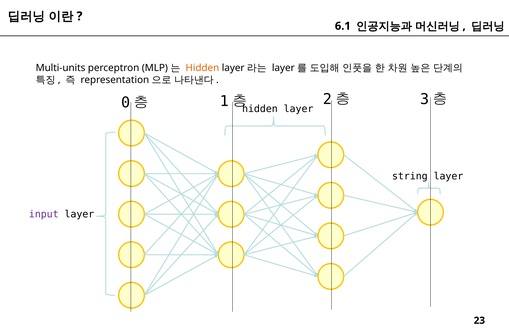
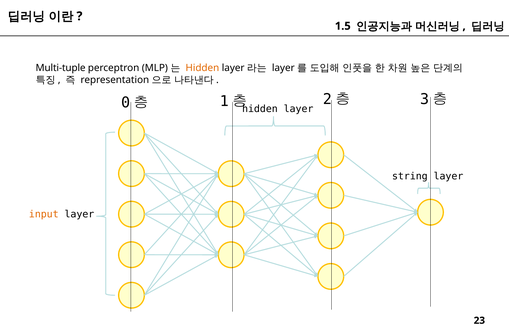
6.1: 6.1 -> 1.5
Multi-units: Multi-units -> Multi-tuple
input colour: purple -> orange
